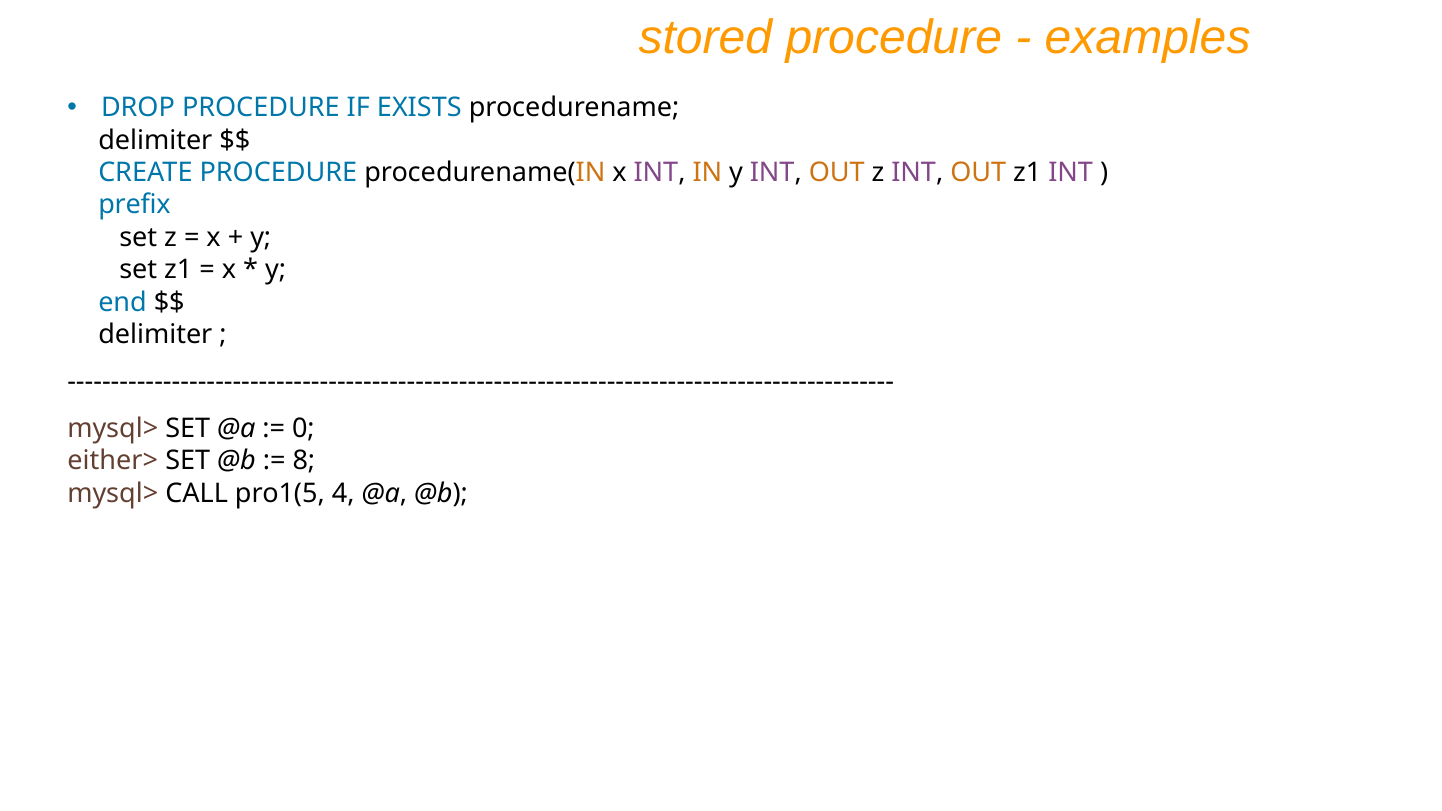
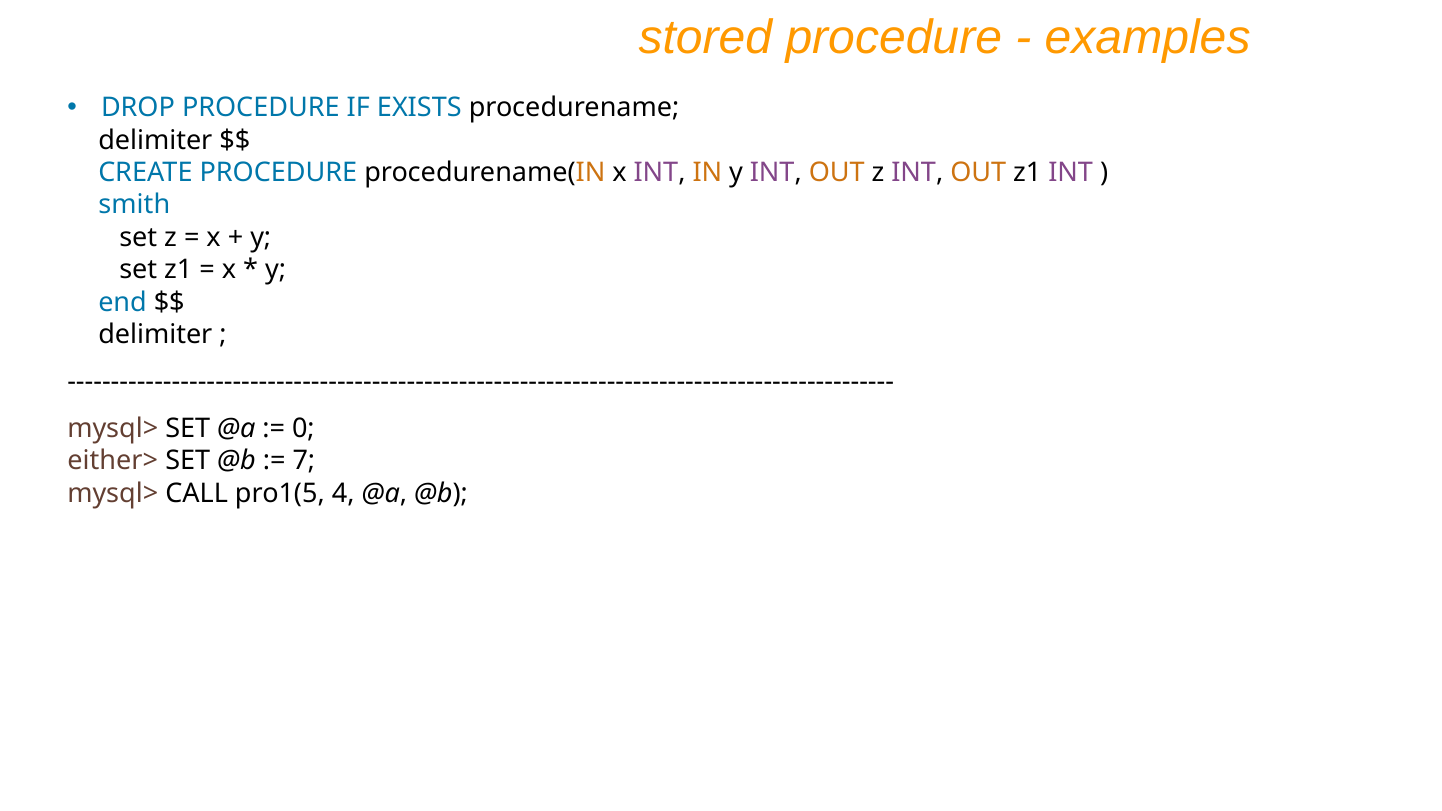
prefix: prefix -> smith
8: 8 -> 7
